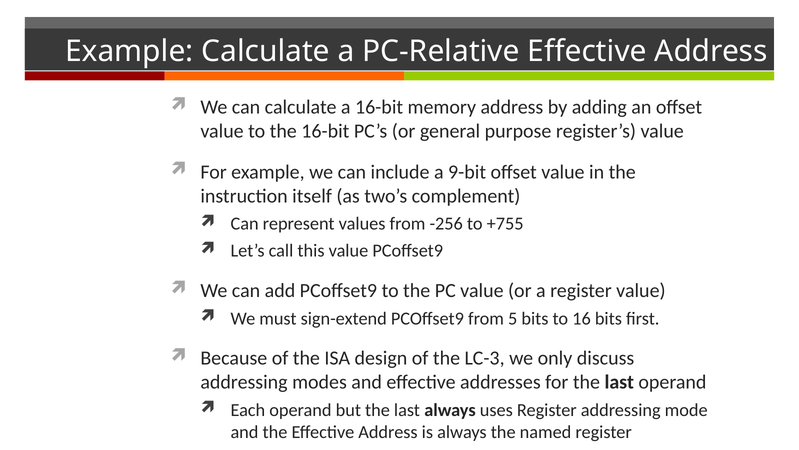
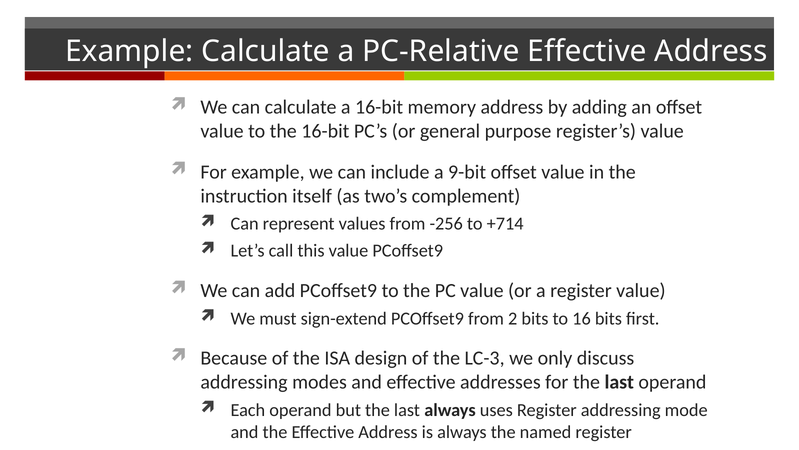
+755: +755 -> +714
5: 5 -> 2
